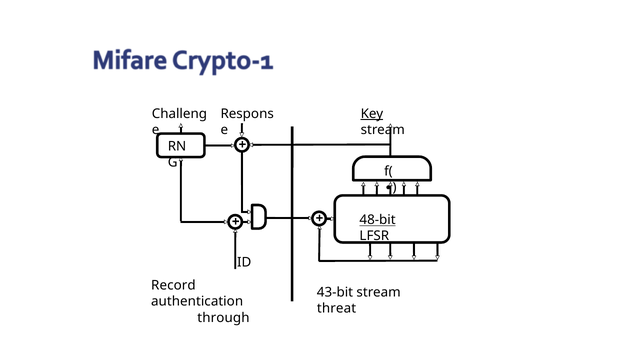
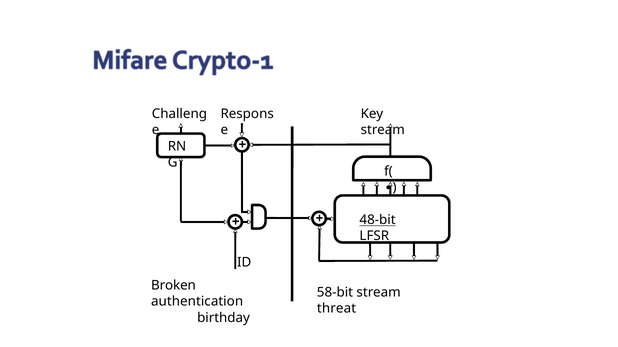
Key underline: present -> none
Record: Record -> Broken
43‐bit: 43‐bit -> 58‐bit
through: through -> birthday
